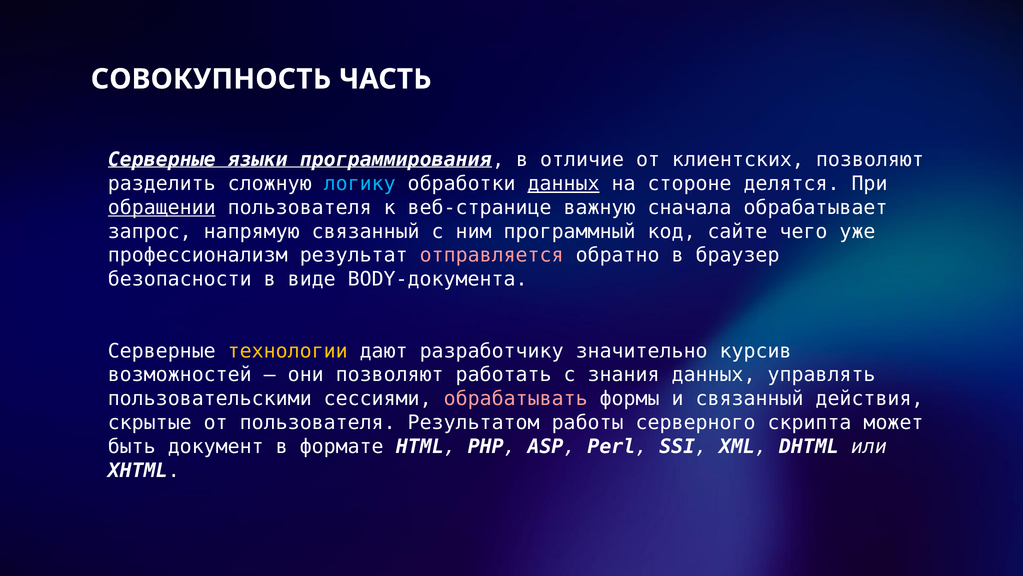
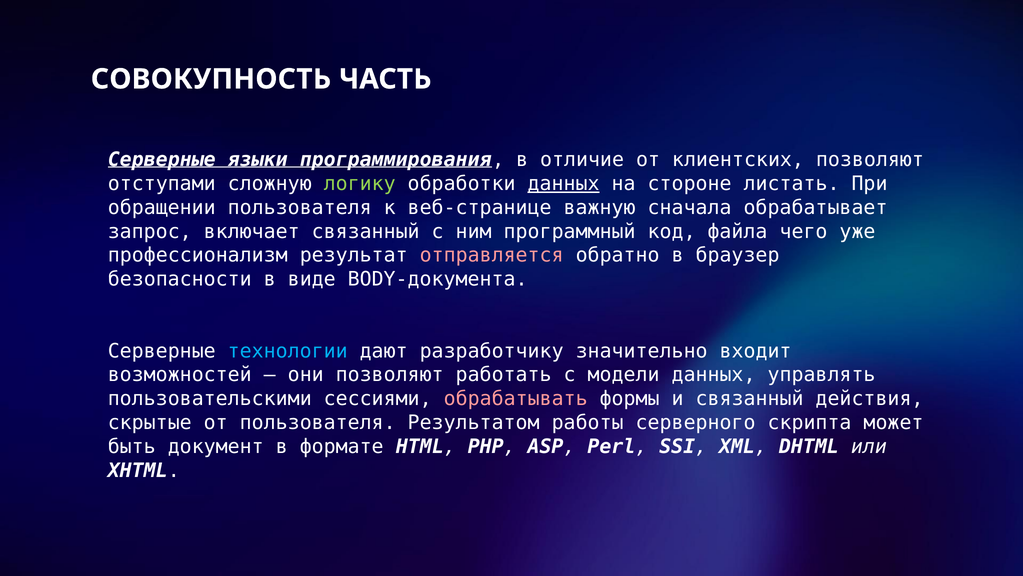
разделить: разделить -> отступами
логику colour: light blue -> light green
делятся: делятся -> листать
обращении underline: present -> none
напрямую: напрямую -> включает
сайте: сайте -> файла
технологии colour: yellow -> light blue
курсив: курсив -> входит
знания: знания -> модели
